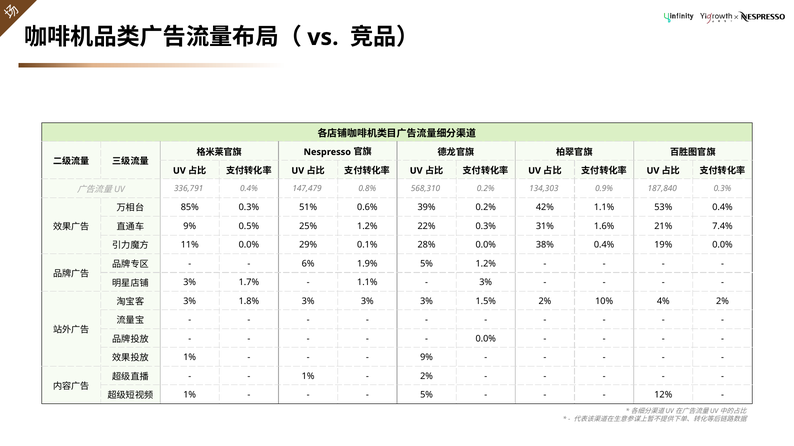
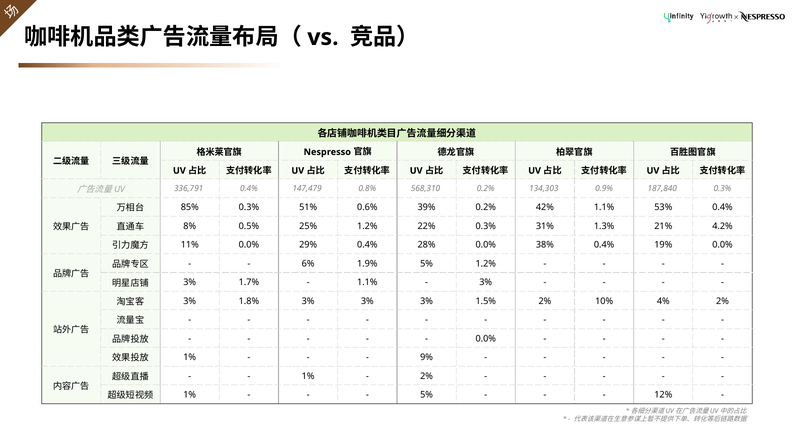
9% at (190, 227): 9% -> 8%
1.6%: 1.6% -> 1.3%
7.4%: 7.4% -> 4.2%
29% 0.1%: 0.1% -> 0.4%
